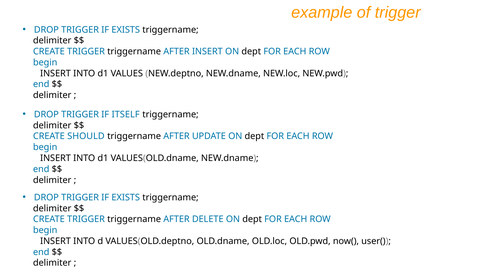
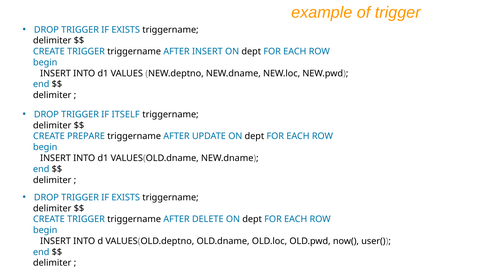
SHOULD: SHOULD -> PREPARE
